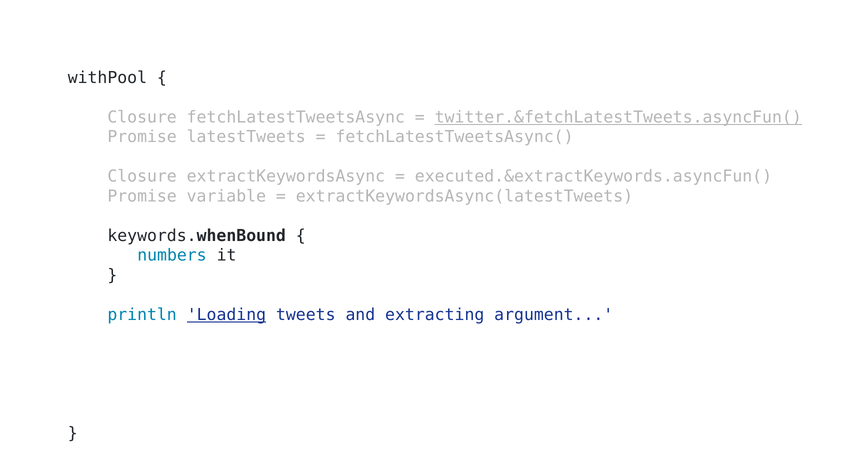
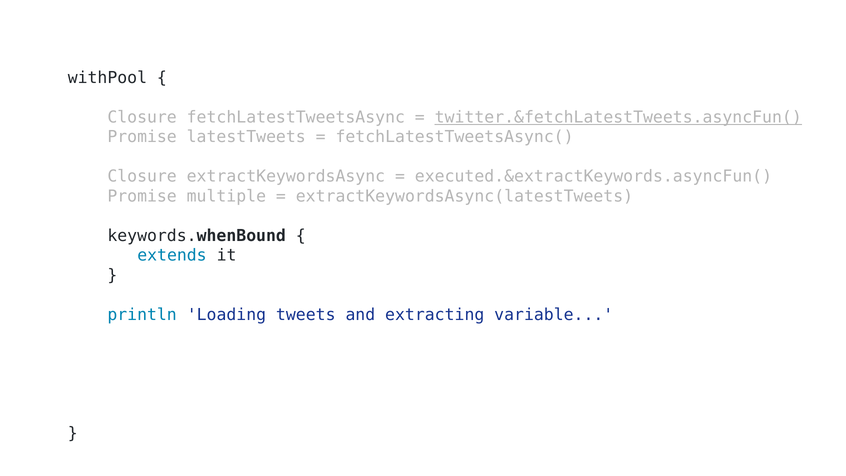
variable: variable -> multiple
numbers: numbers -> extends
Loading underline: present -> none
argument: argument -> variable
